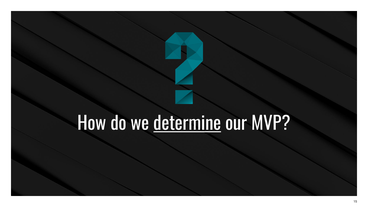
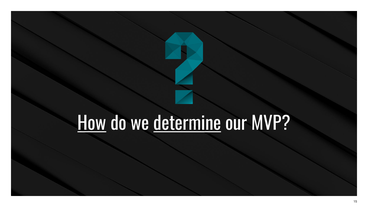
How underline: none -> present
